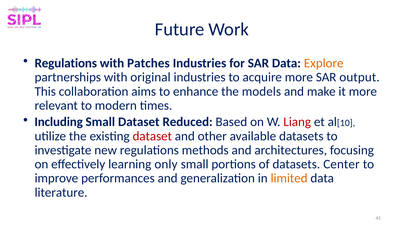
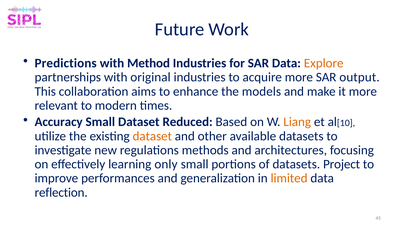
Regulations at (66, 63): Regulations -> Predictions
Patches: Patches -> Method
Including: Including -> Accuracy
Liang colour: red -> orange
dataset at (152, 136) colour: red -> orange
Center: Center -> Project
literature: literature -> reflection
